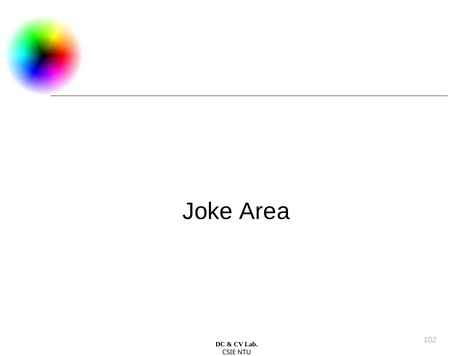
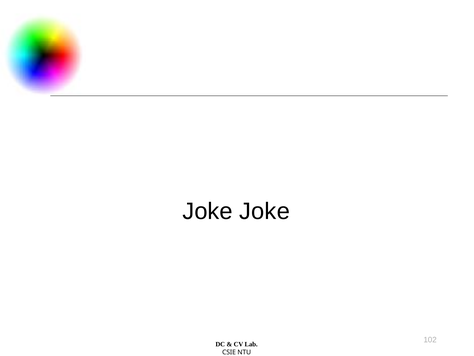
Joke Area: Area -> Joke
